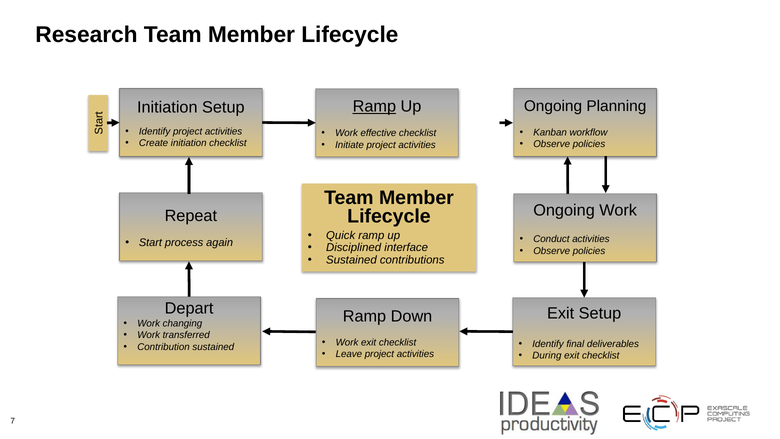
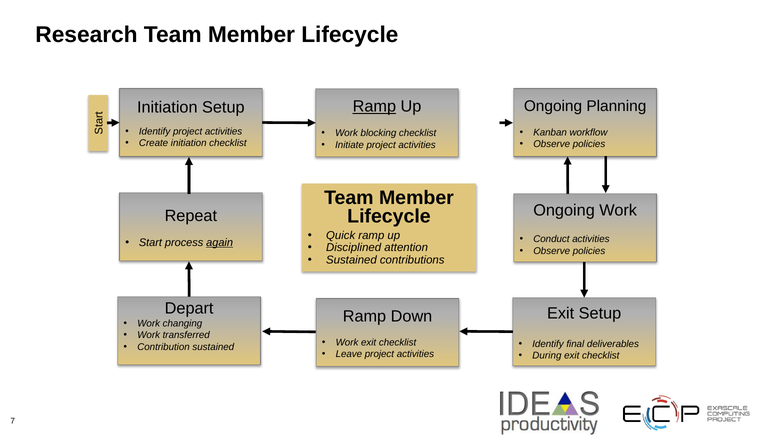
effective: effective -> blocking
again underline: none -> present
interface: interface -> attention
